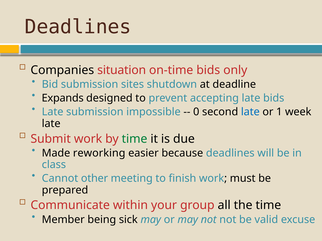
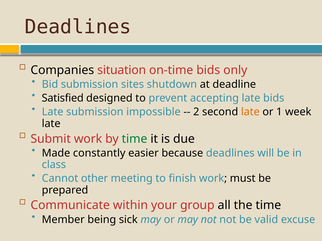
Expands: Expands -> Satisfied
0: 0 -> 2
late at (250, 112) colour: blue -> orange
reworking: reworking -> constantly
